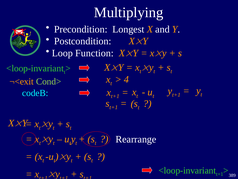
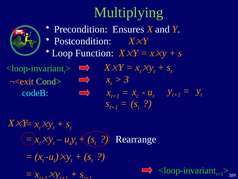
Multiplying colour: white -> light green
Longest: Longest -> Ensures
4: 4 -> 3
